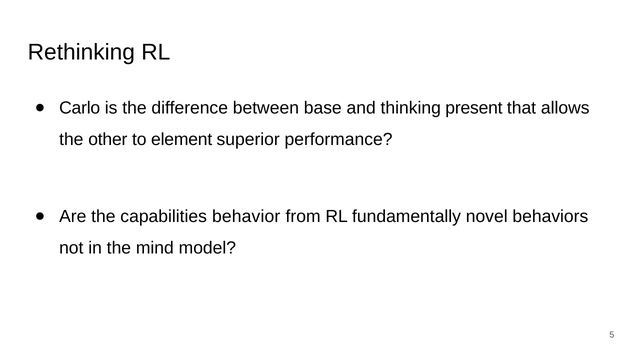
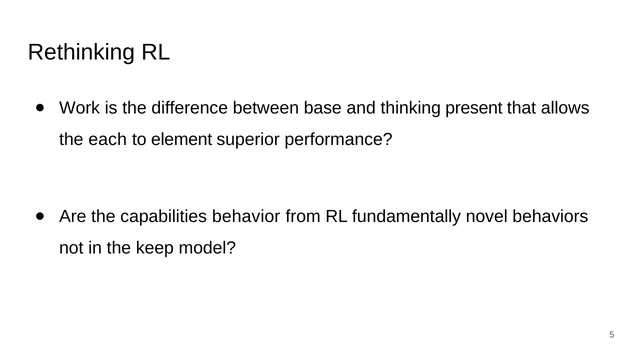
Carlo: Carlo -> Work
other: other -> each
mind: mind -> keep
